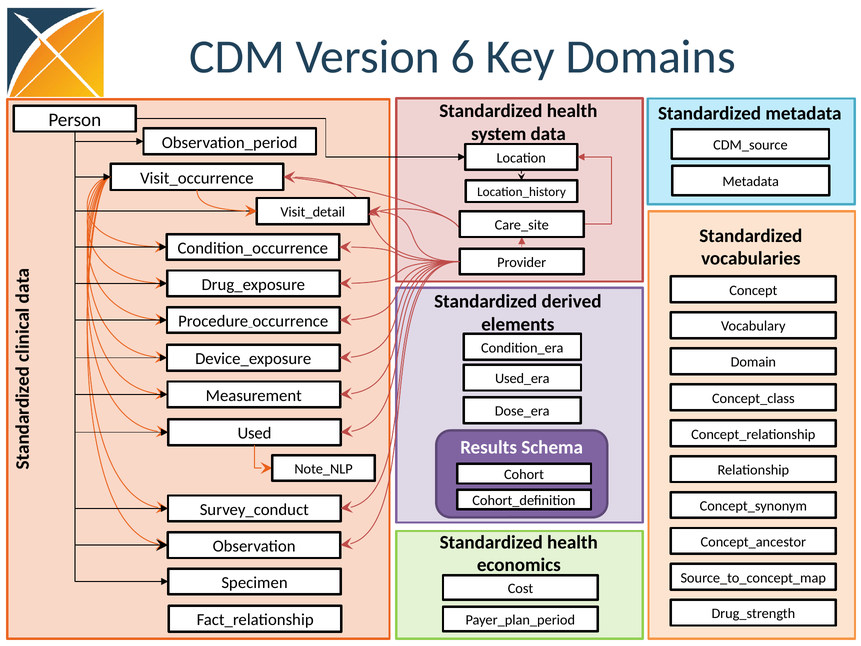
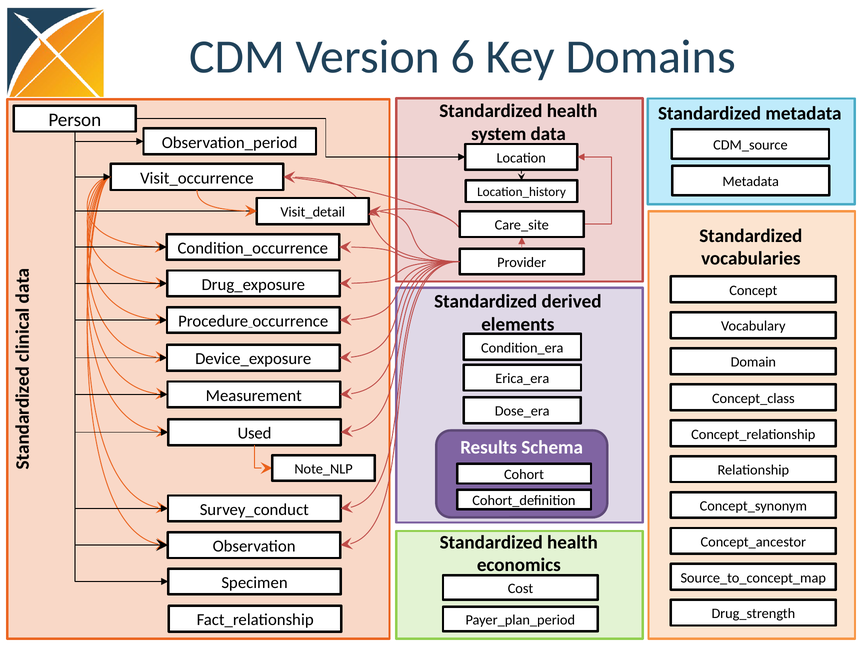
Used_era: Used_era -> Erica_era
